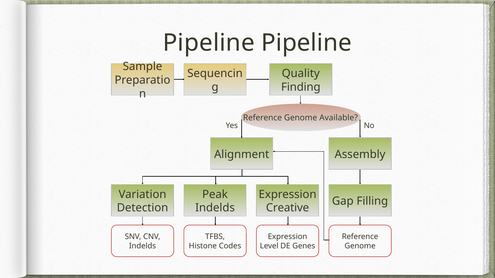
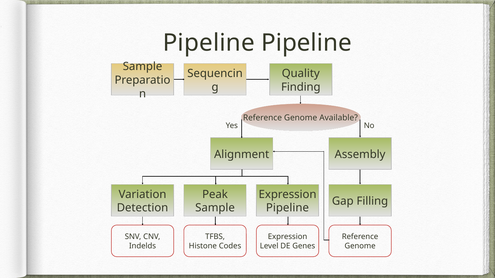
Indelds at (215, 208): Indelds -> Sample
Creative at (288, 208): Creative -> Pipeline
